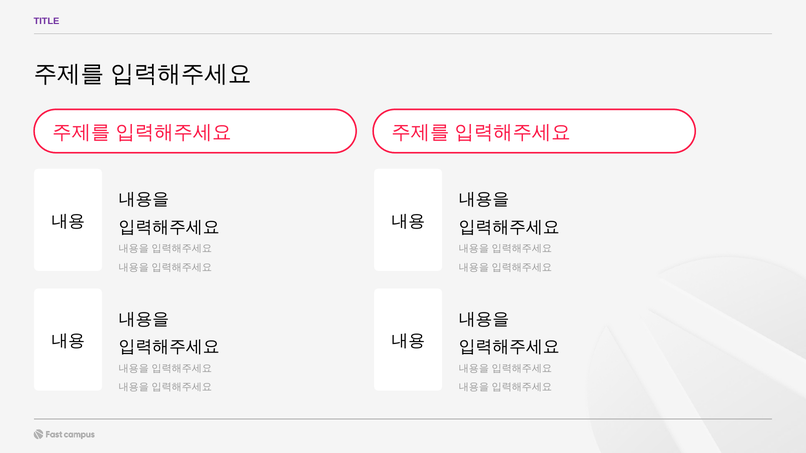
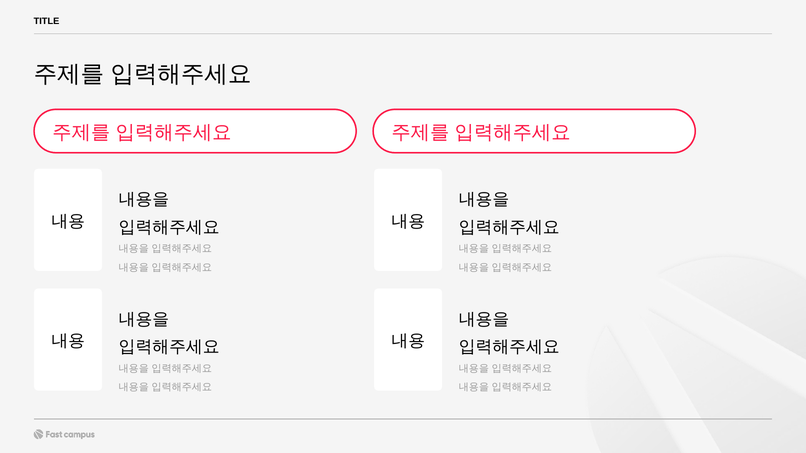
TITLE colour: purple -> black
